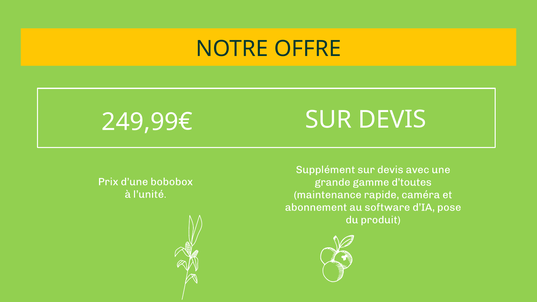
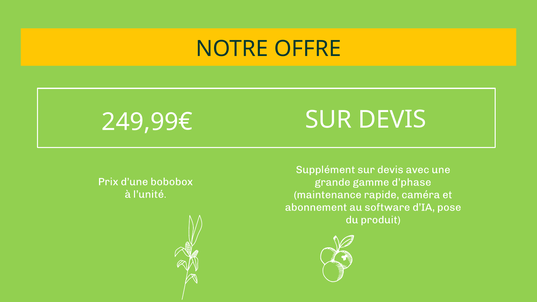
d’toutes: d’toutes -> d’phase
